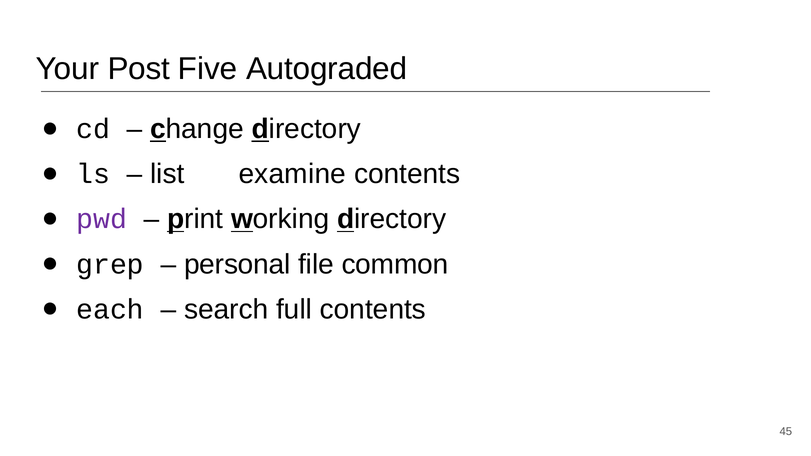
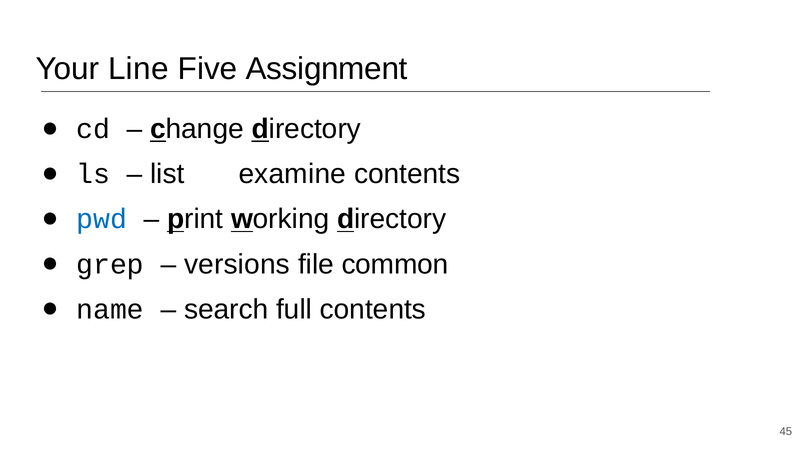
Post: Post -> Line
Autograded: Autograded -> Assignment
pwd colour: purple -> blue
personal: personal -> versions
each: each -> name
